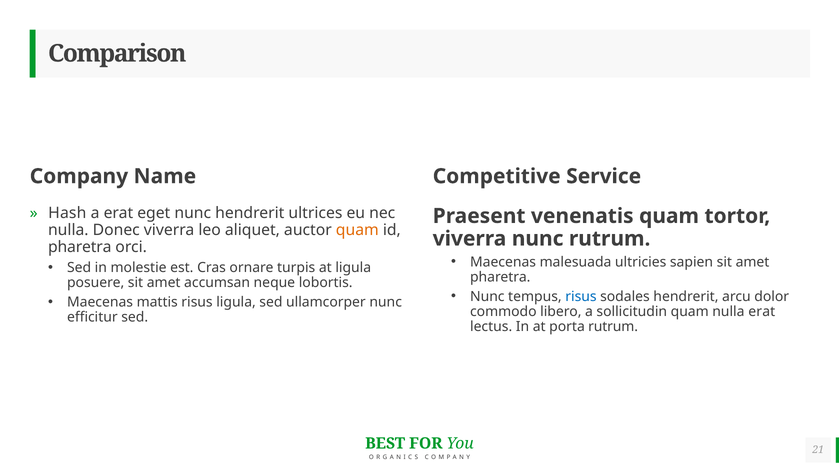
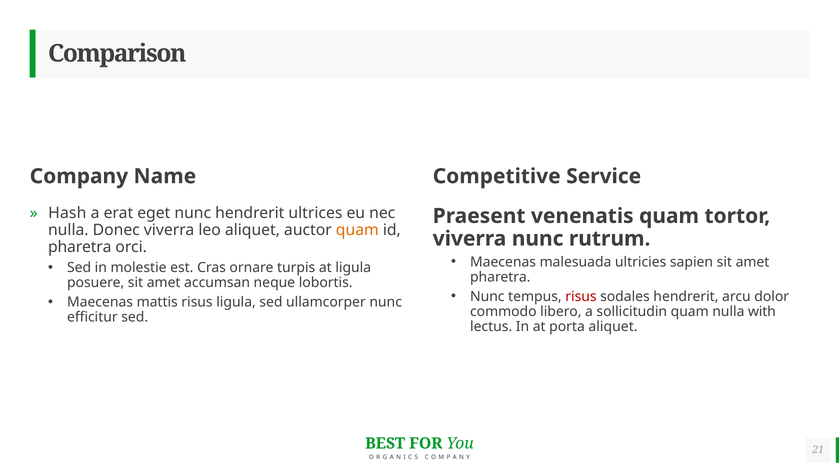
risus at (581, 296) colour: blue -> red
nulla erat: erat -> with
porta rutrum: rutrum -> aliquet
